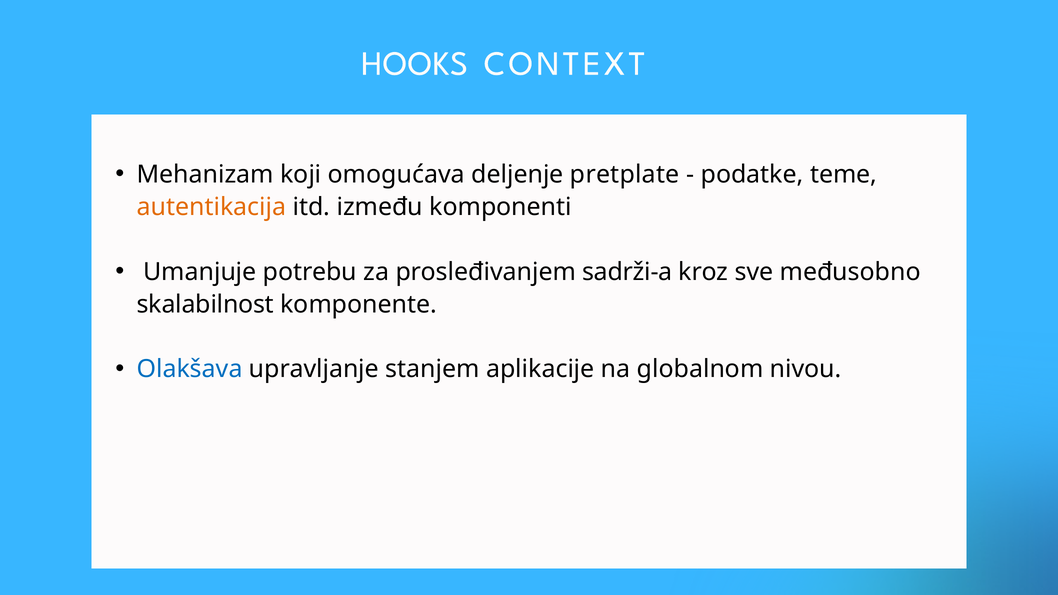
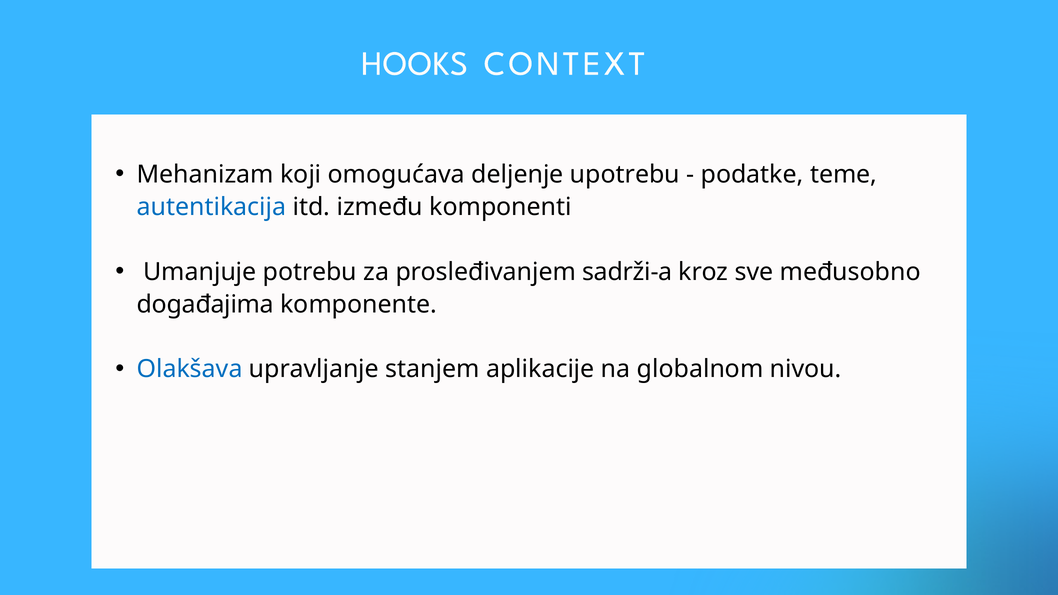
pretplate: pretplate -> upotrebu
autentikacija colour: orange -> blue
skalabilnost: skalabilnost -> događajima
